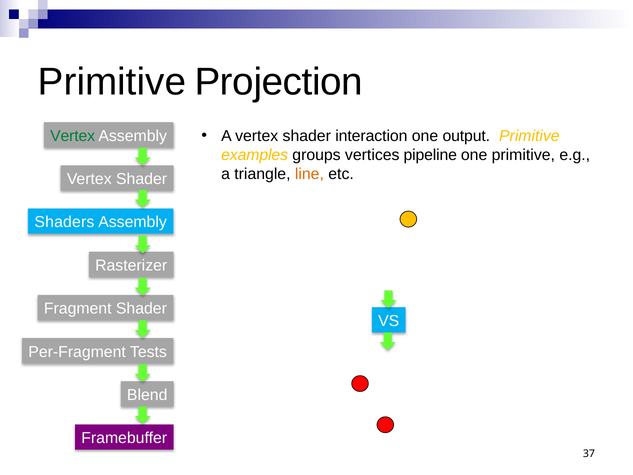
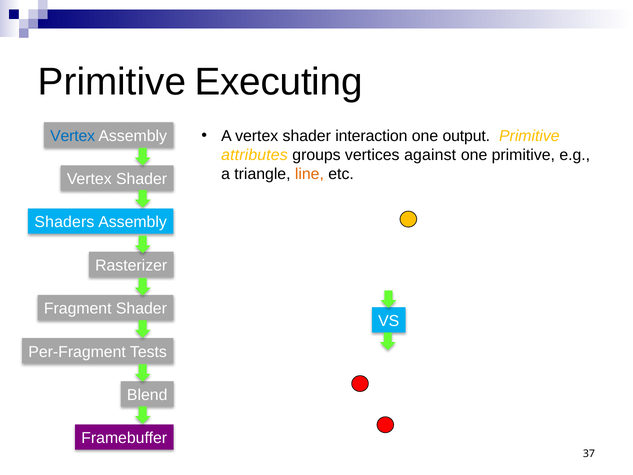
Projection: Projection -> Executing
Vertex at (73, 136) colour: green -> blue
examples: examples -> attributes
pipeline: pipeline -> against
